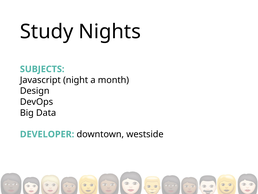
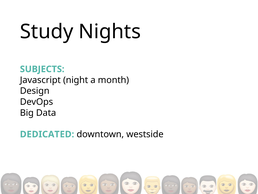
DEVELOPER: DEVELOPER -> DEDICATED
